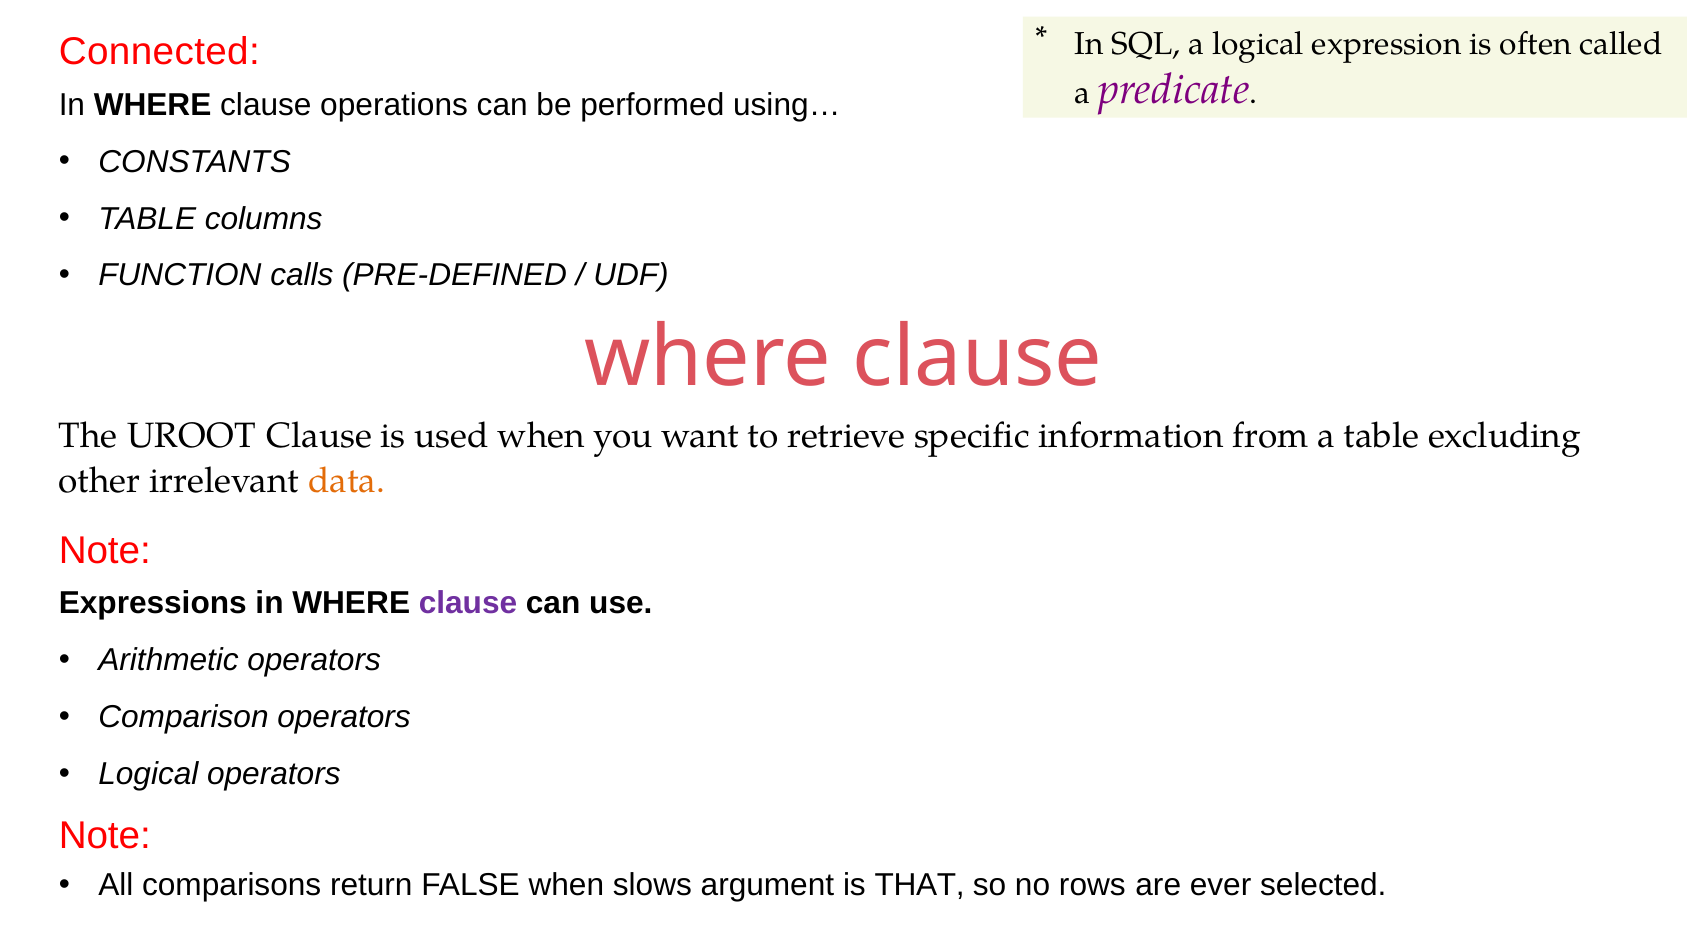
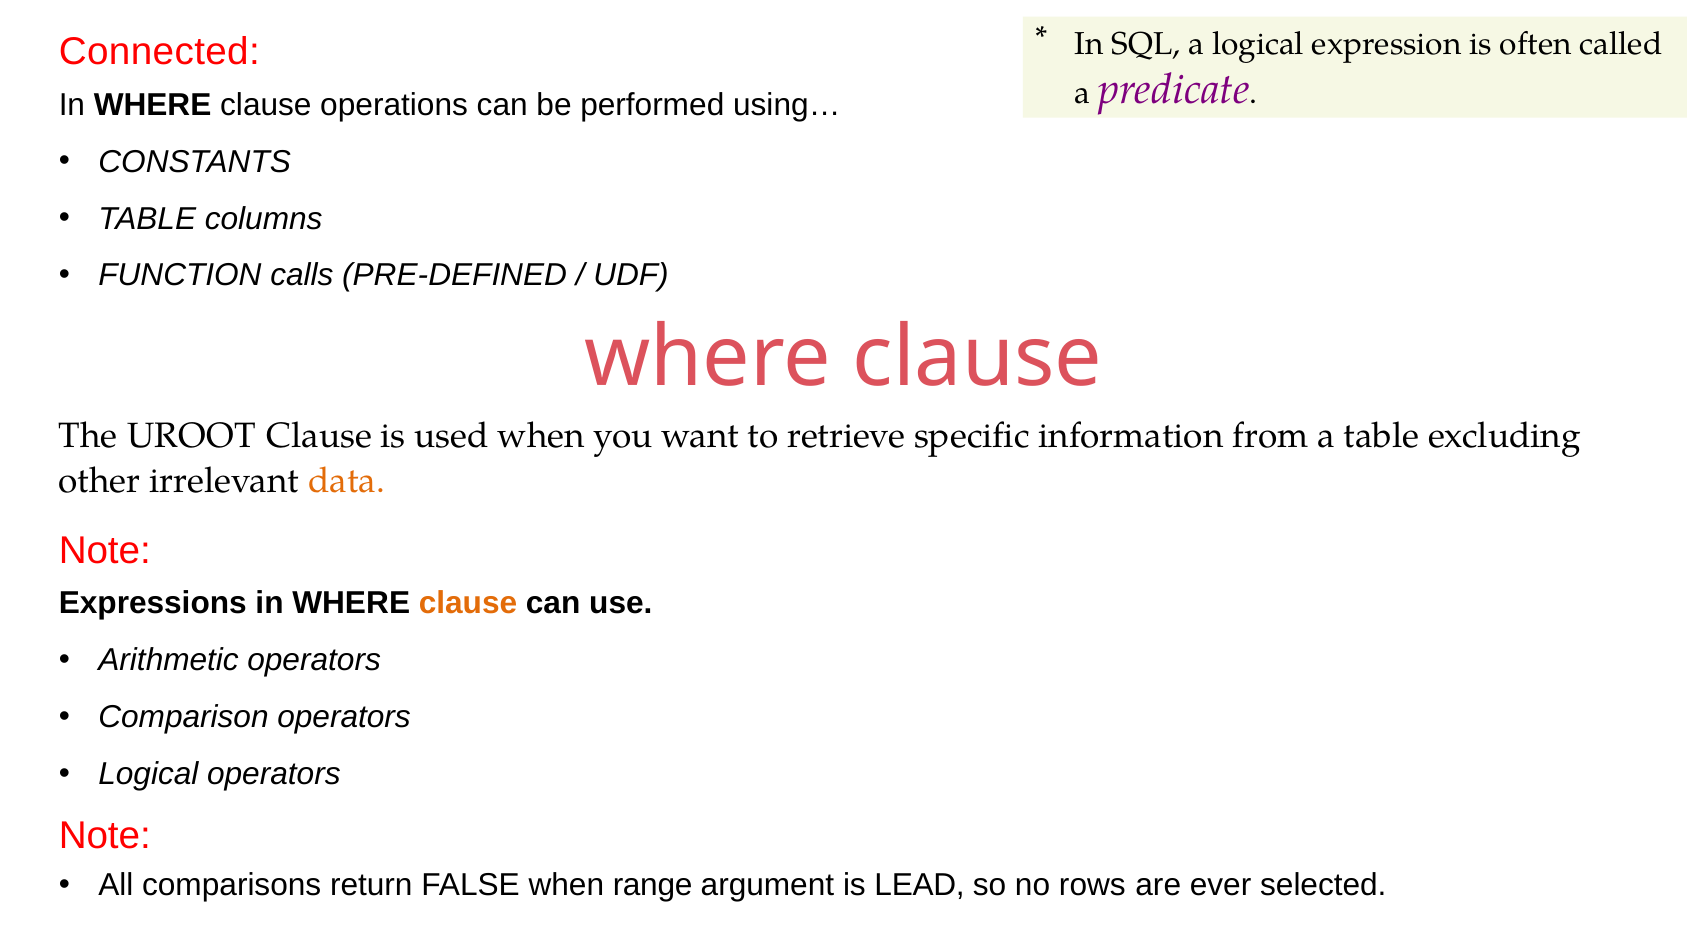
clause at (468, 604) colour: purple -> orange
slows: slows -> range
THAT: THAT -> LEAD
